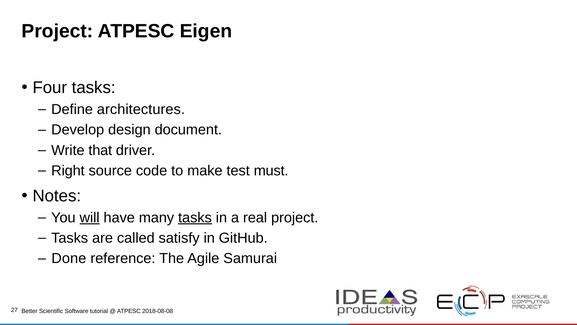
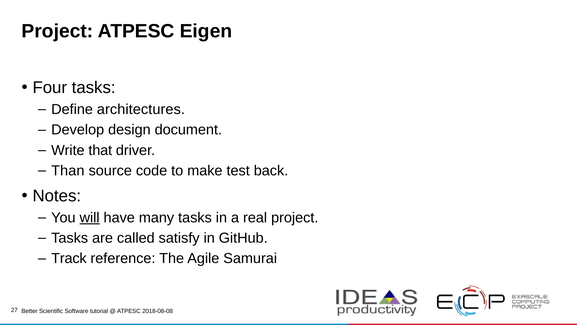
Right: Right -> Than
must: must -> back
tasks at (195, 217) underline: present -> none
Done: Done -> Track
